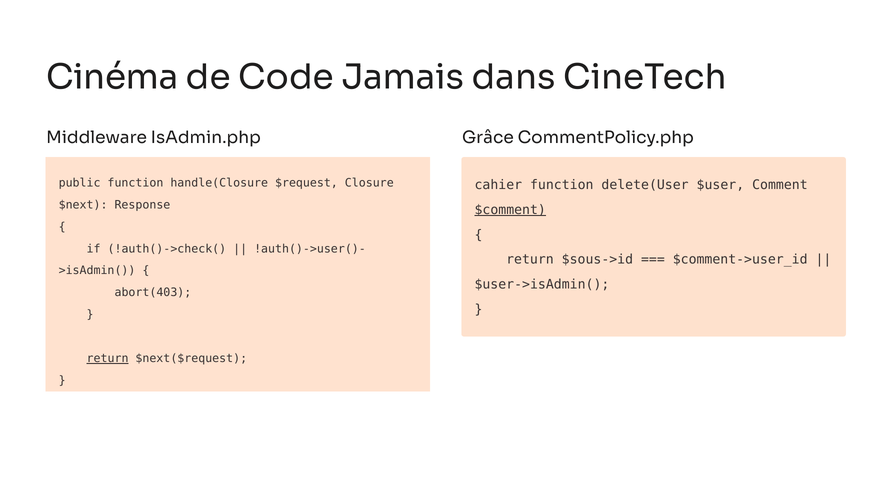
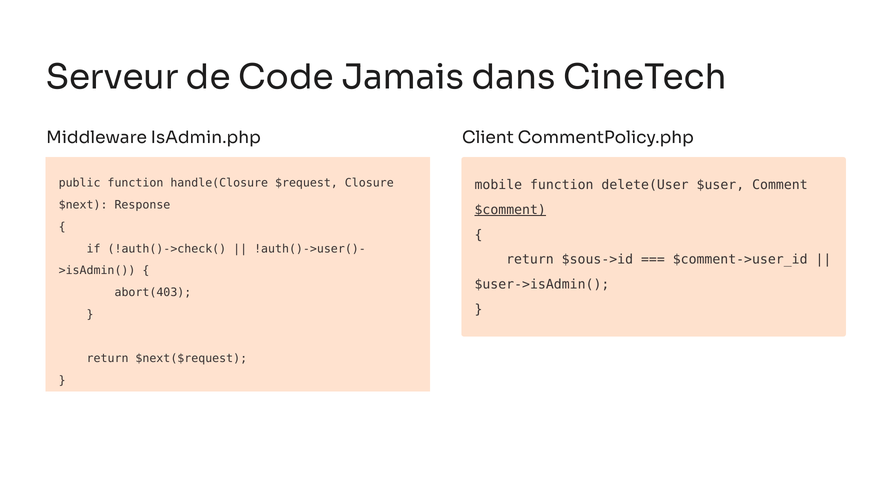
Cinéma: Cinéma -> Serveur
Grâce: Grâce -> Client
cahier: cahier -> mobile
return at (108, 359) underline: present -> none
